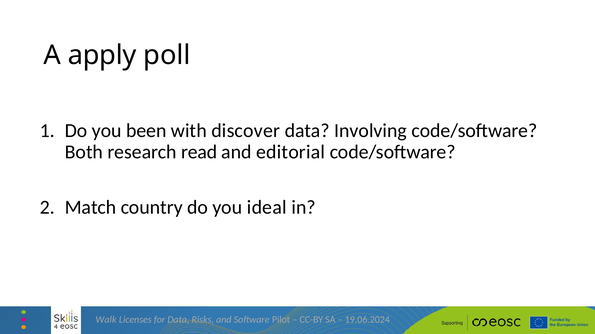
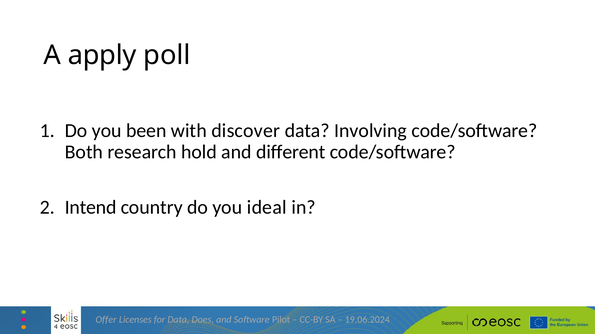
read: read -> hold
editorial: editorial -> different
Match: Match -> Intend
Walk: Walk -> Offer
Risks: Risks -> Does
